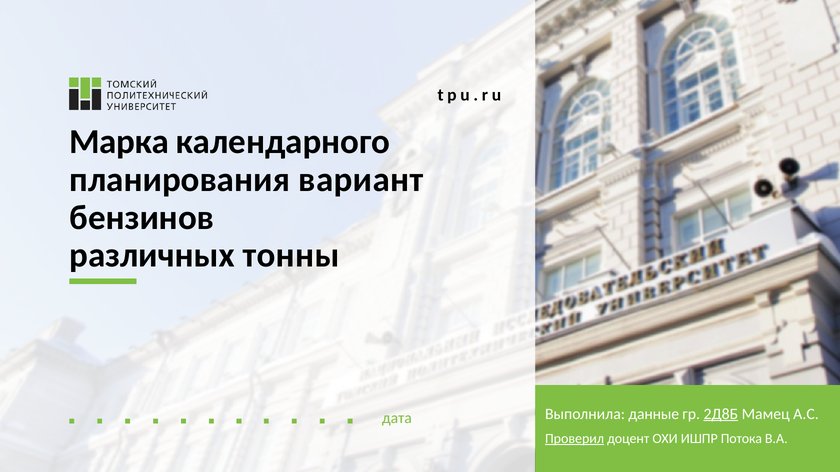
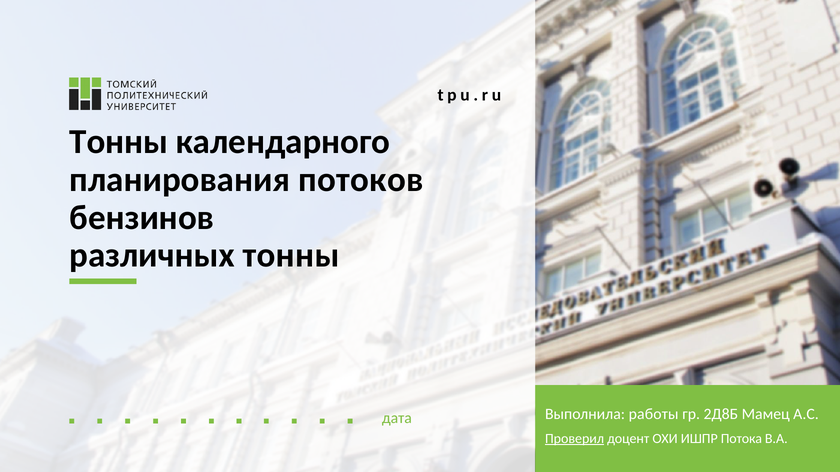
Марка at (119, 142): Марка -> Тонны
вариант: вариант -> потоков
данные: данные -> работы
2Д8Б underline: present -> none
